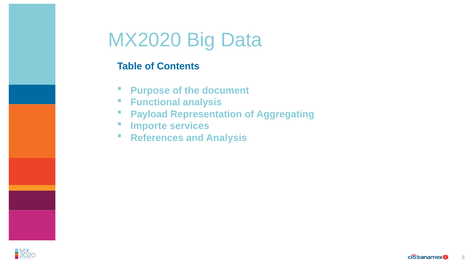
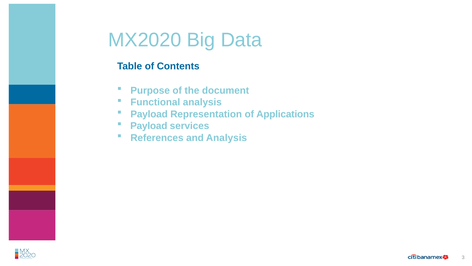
Aggregating: Aggregating -> Applications
Importe at (149, 126): Importe -> Payload
